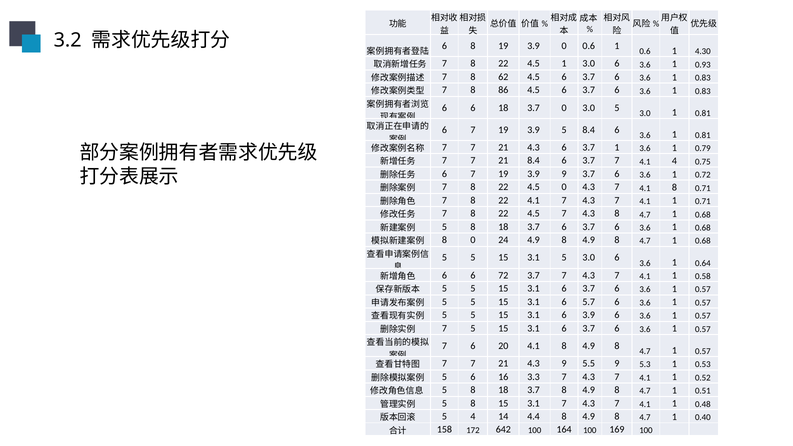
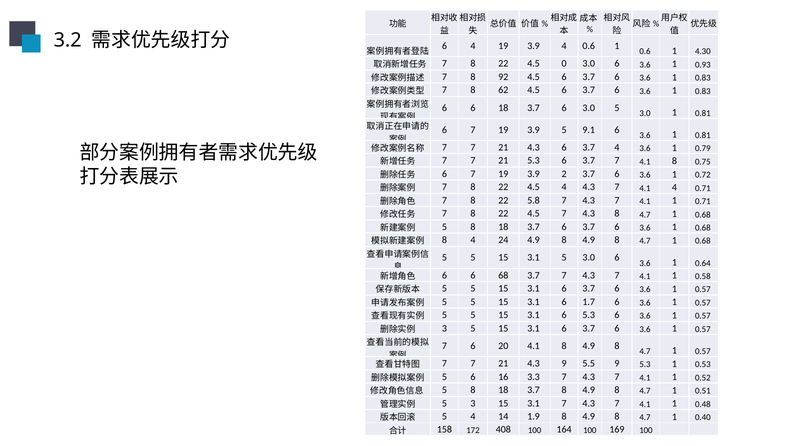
6 8: 8 -> 4
3.9 0: 0 -> 4
4.5 1: 1 -> 0
62: 62 -> 92
86: 86 -> 62
6 18 3.7 0: 0 -> 6
5 8.4: 8.4 -> 9.1
3.7 1: 1 -> 4
21 8.4: 8.4 -> 5.3
7 4.1 4: 4 -> 8
3.9 9: 9 -> 2
4.5 0: 0 -> 4
7 4.1 8: 8 -> 4
22 4.1: 4.1 -> 5.8
8 0: 0 -> 4
72: 72 -> 68
5.7: 5.7 -> 1.7
6 3.9: 3.9 -> 5.3
7 at (444, 328): 7 -> 3
8 at (473, 403): 8 -> 3
4.4: 4.4 -> 1.9
642: 642 -> 408
